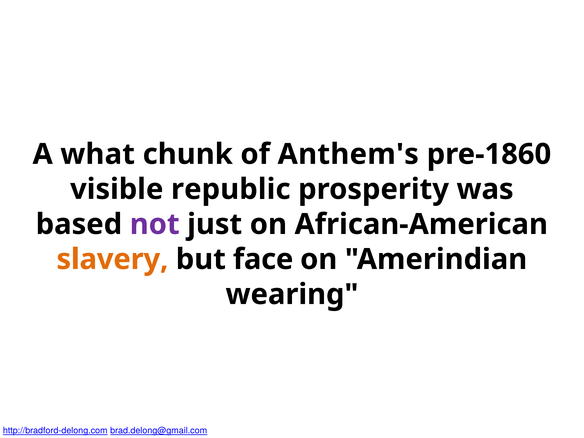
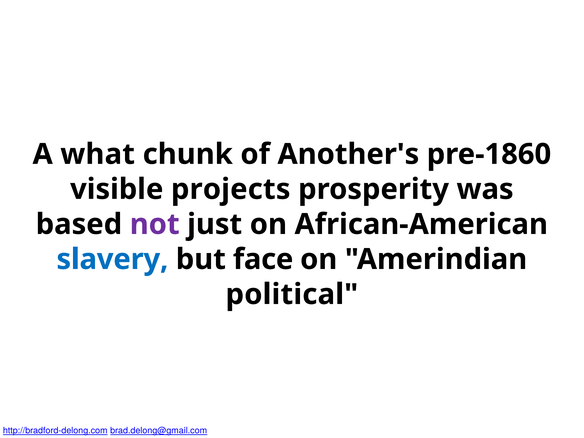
Anthem's: Anthem's -> Another's
republic: republic -> projects
slavery colour: orange -> blue
wearing: wearing -> political
